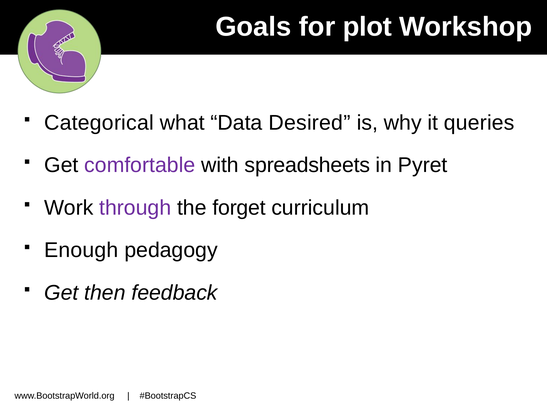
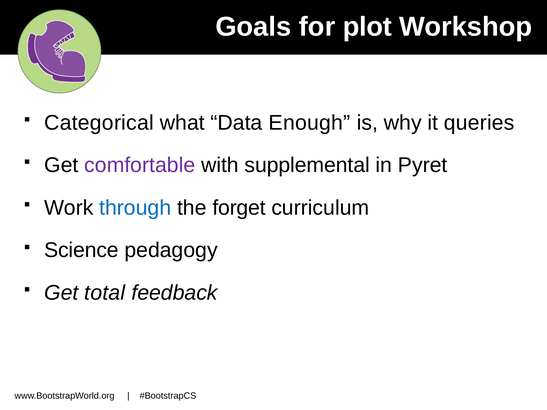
Desired: Desired -> Enough
spreadsheets: spreadsheets -> supplemental
through colour: purple -> blue
Enough: Enough -> Science
then: then -> total
